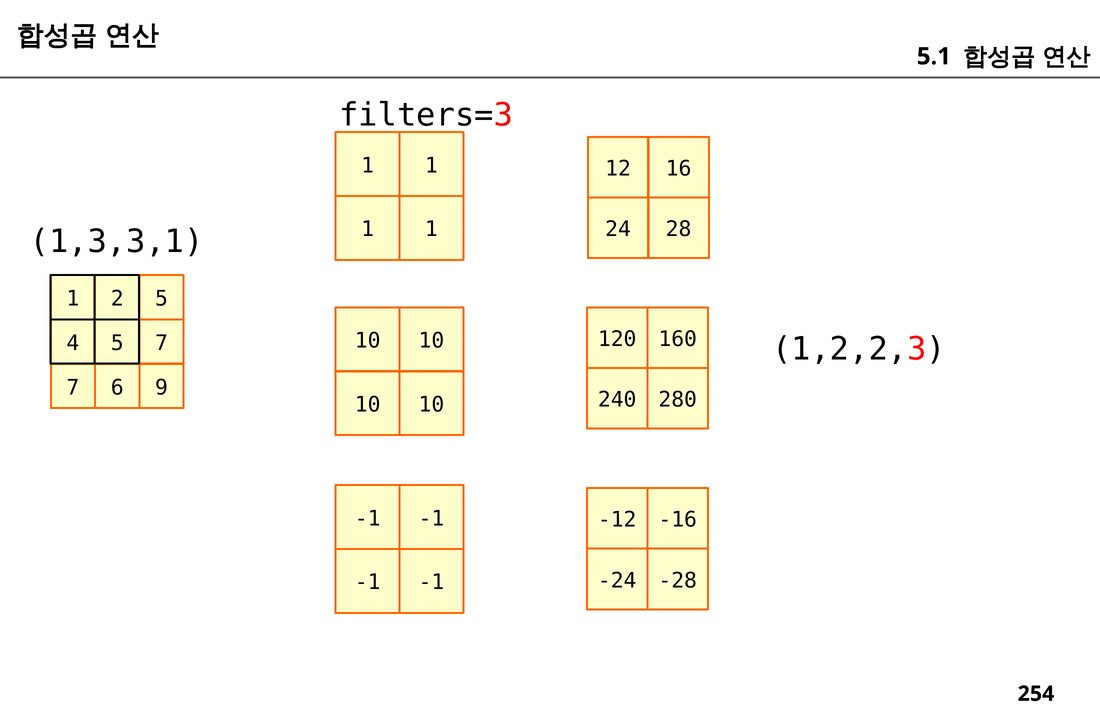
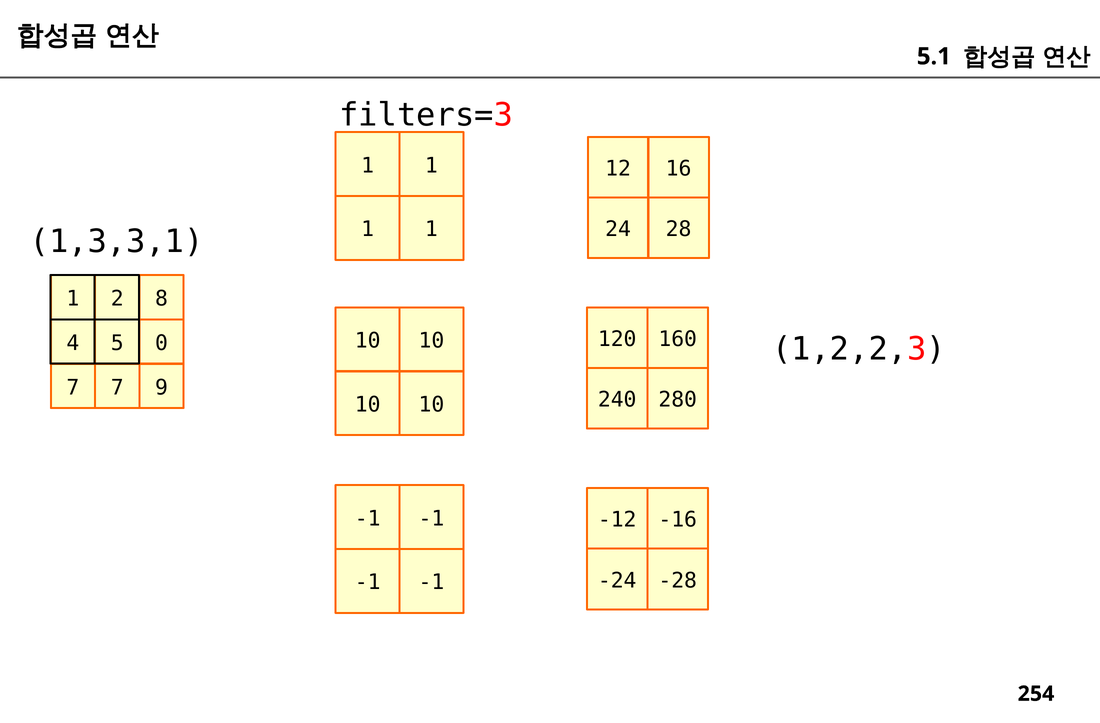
2 5: 5 -> 8
5 7: 7 -> 0
7 6: 6 -> 7
